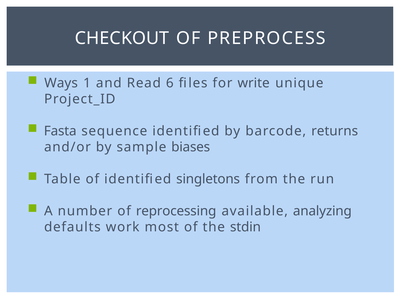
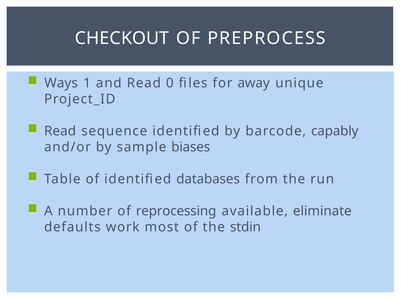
6: 6 -> 0
write: write -> away
Fasta at (60, 131): Fasta -> Read
returns: returns -> capably
singletons: singletons -> databases
analyzing: analyzing -> eliminate
